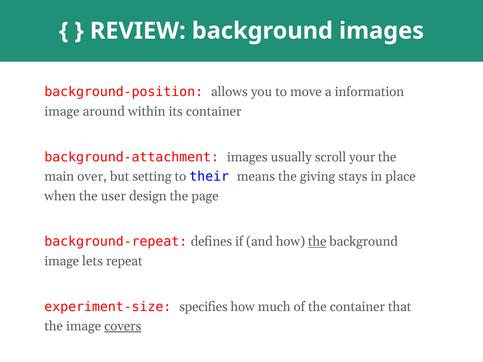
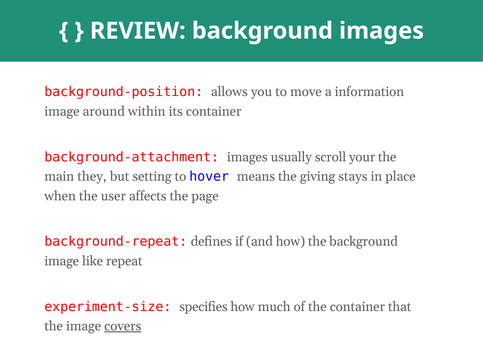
over: over -> they
their: their -> hover
design: design -> affects
the at (317, 242) underline: present -> none
lets: lets -> like
